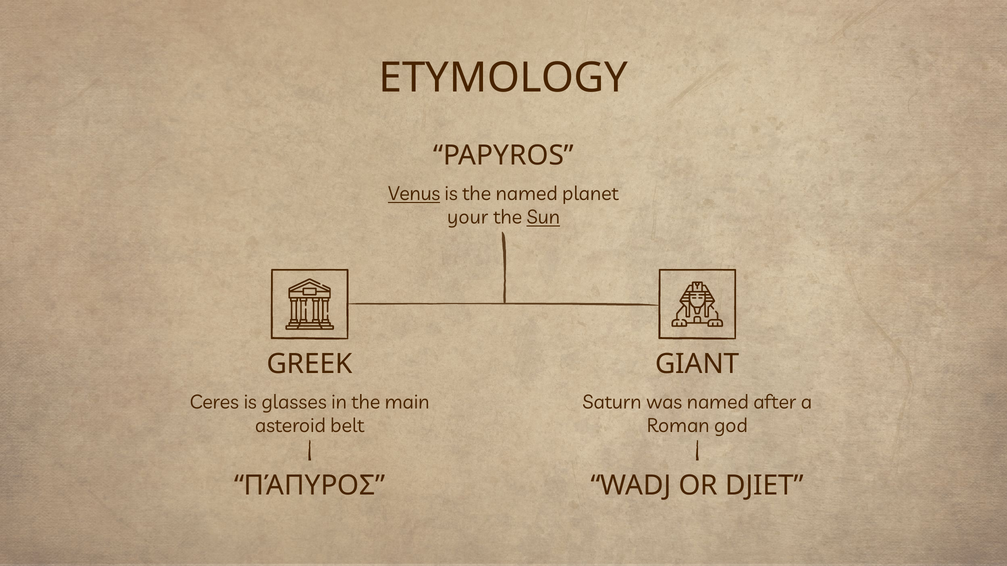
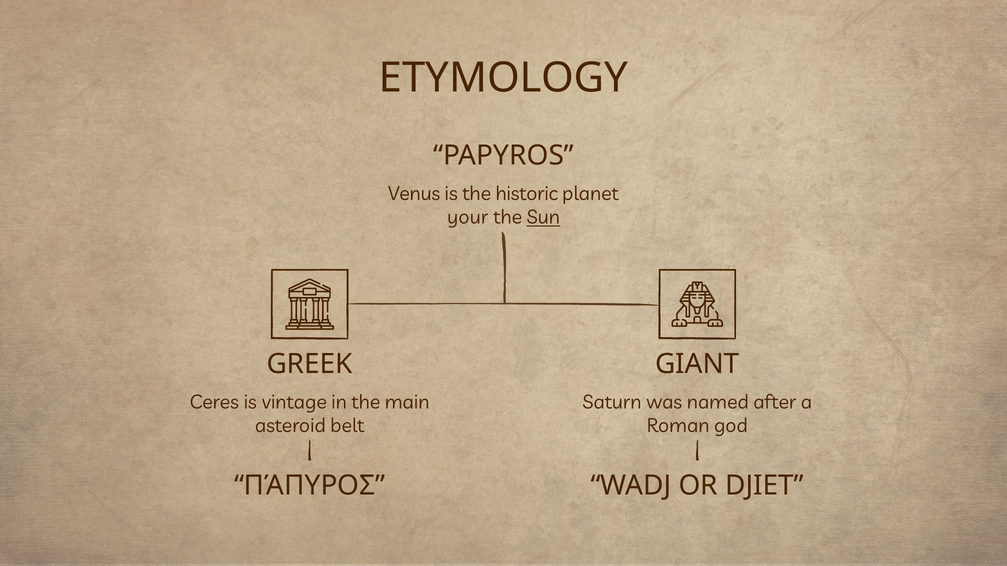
Venus underline: present -> none
the named: named -> historic
glasses: glasses -> vintage
